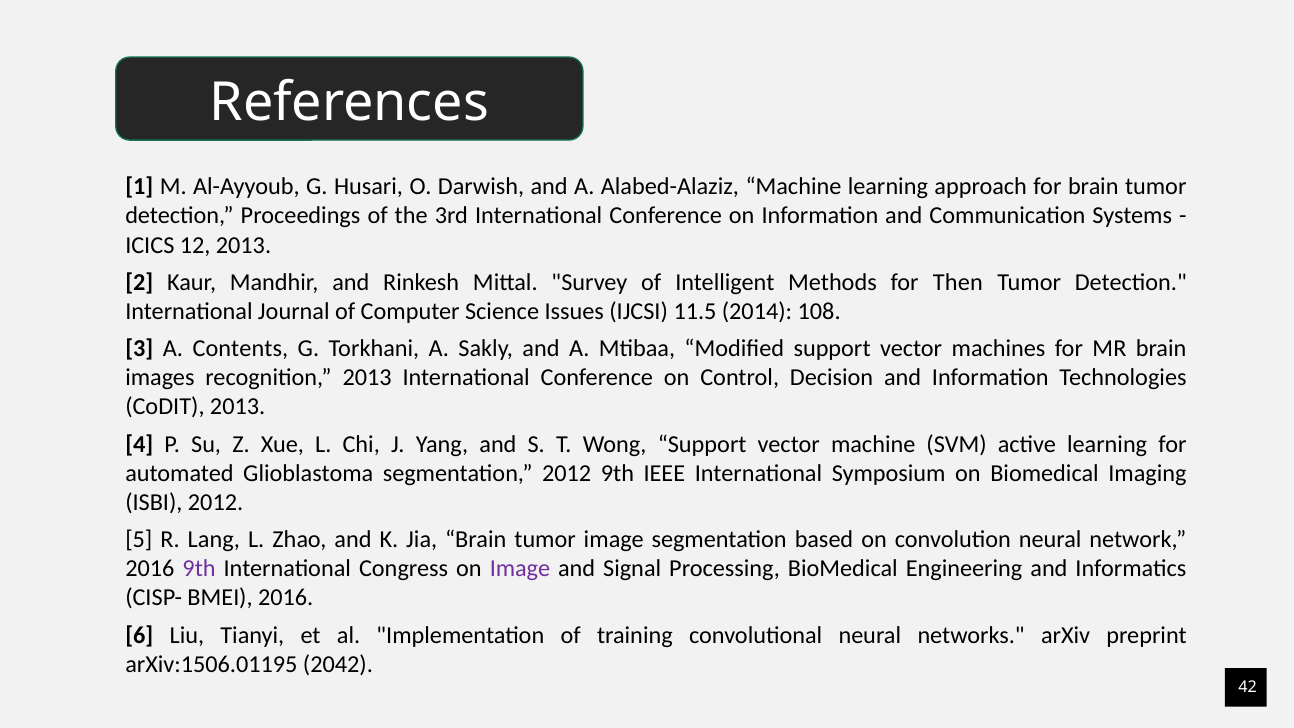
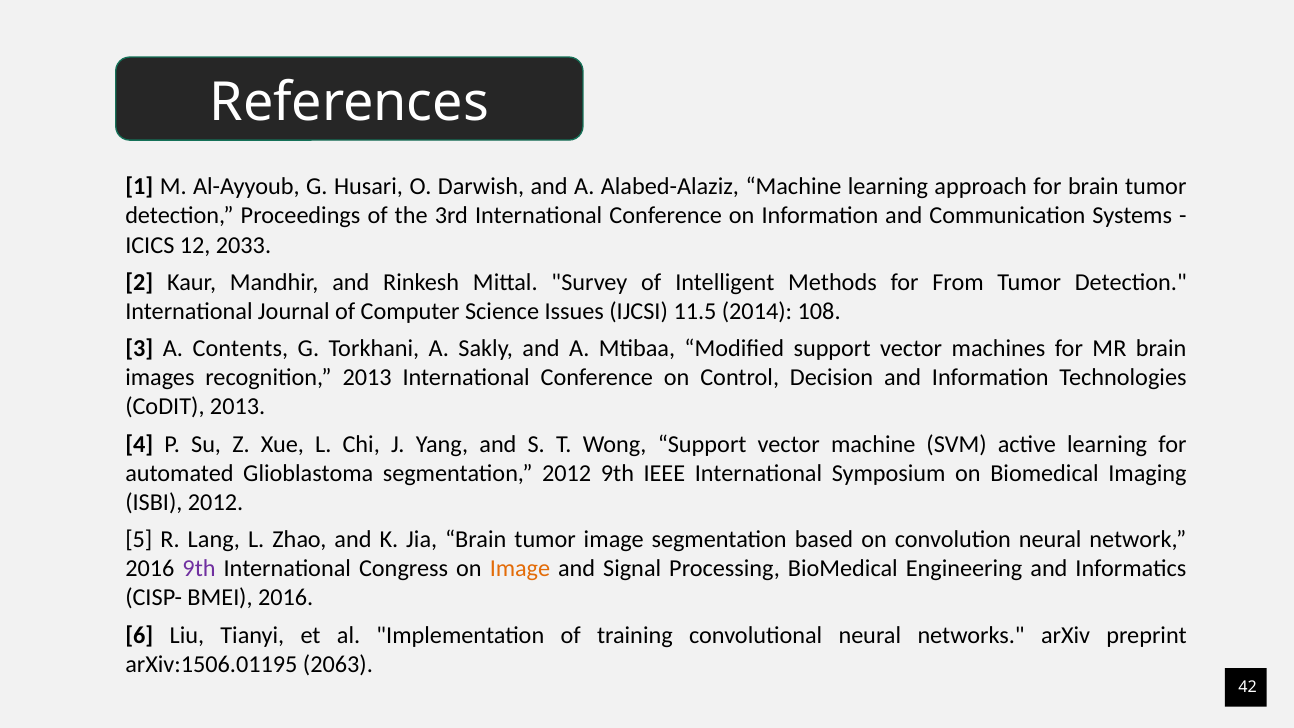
12 2013: 2013 -> 2033
Then: Then -> From
Image at (520, 569) colour: purple -> orange
2042: 2042 -> 2063
